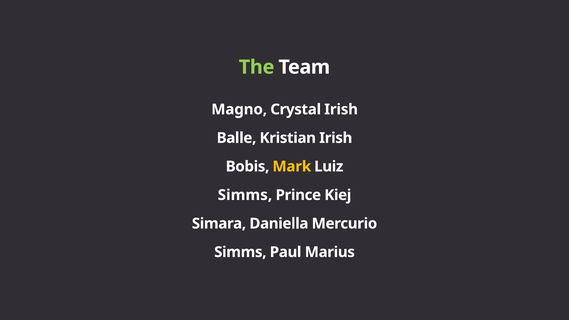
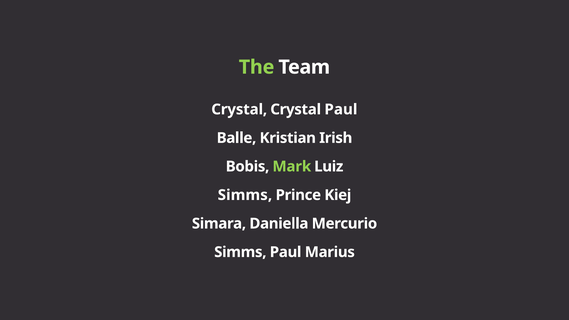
Magno at (239, 109): Magno -> Crystal
Crystal Irish: Irish -> Paul
Mark colour: yellow -> light green
